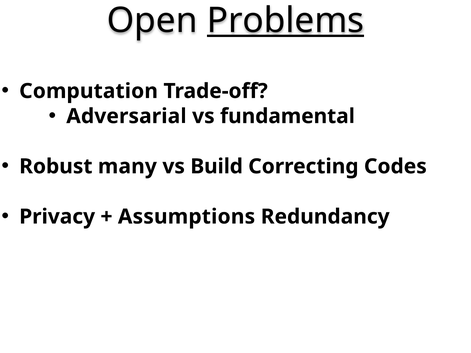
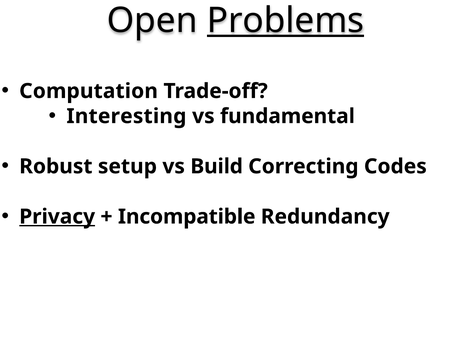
Adversarial: Adversarial -> Interesting
many: many -> setup
Privacy underline: none -> present
Assumptions: Assumptions -> Incompatible
